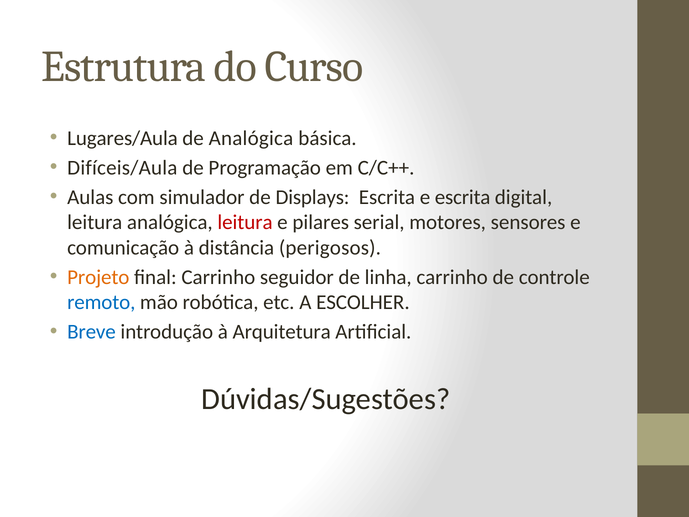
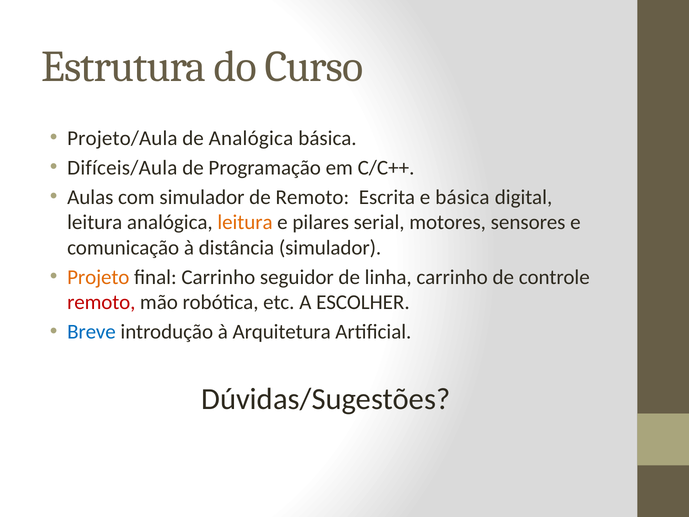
Lugares/Aula: Lugares/Aula -> Projeto/Aula
de Displays: Displays -> Remoto
e escrita: escrita -> básica
leitura at (245, 222) colour: red -> orange
distância perigosos: perigosos -> simulador
remoto at (101, 302) colour: blue -> red
